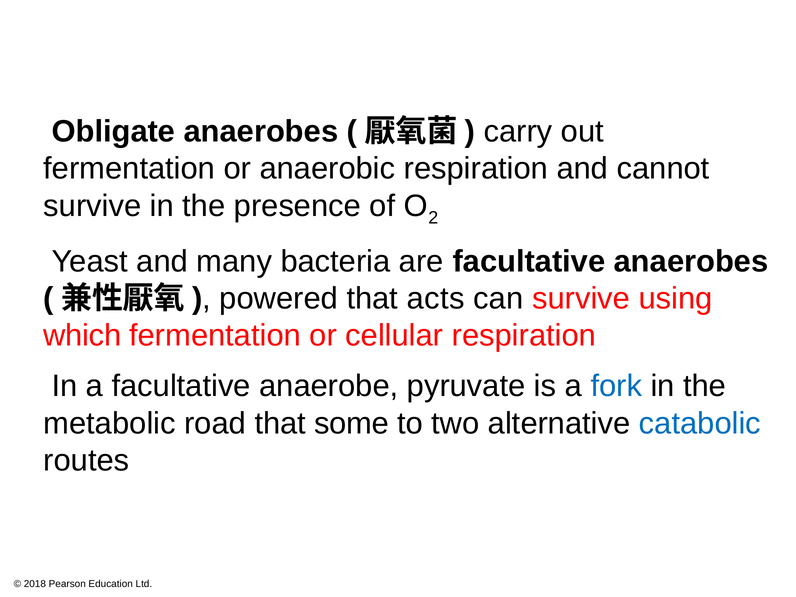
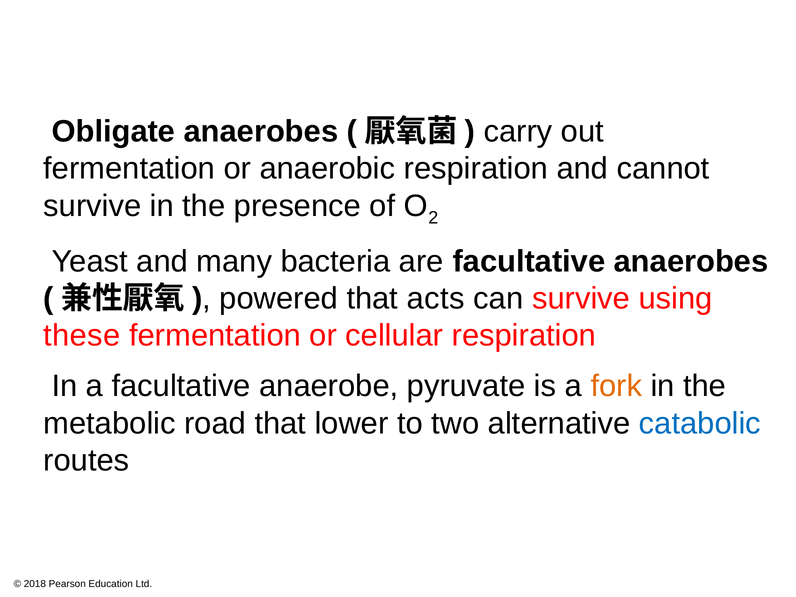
which: which -> these
fork colour: blue -> orange
some: some -> lower
